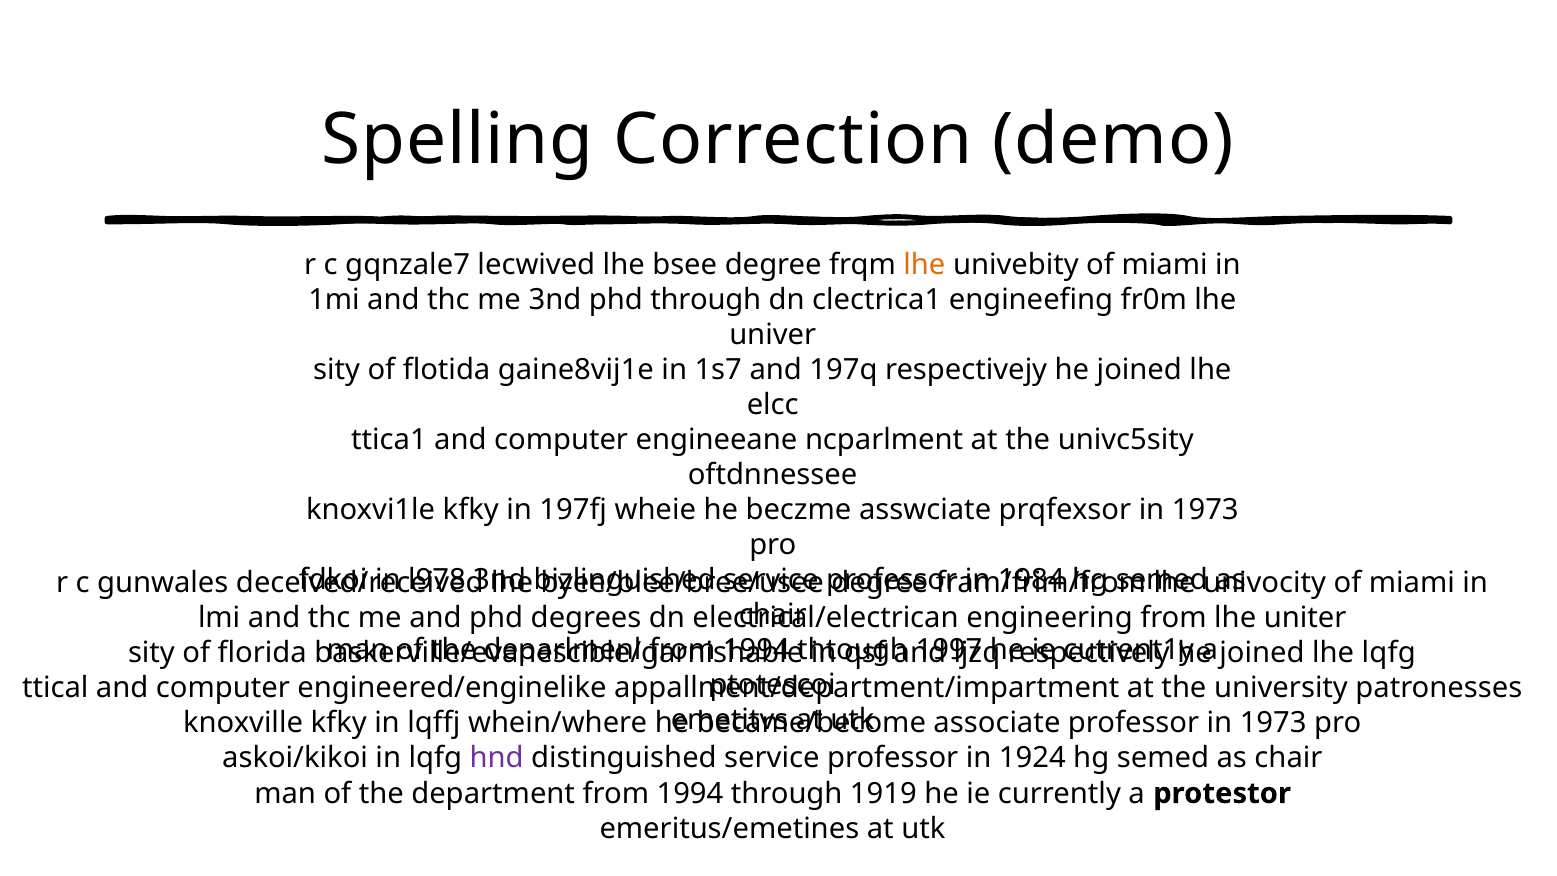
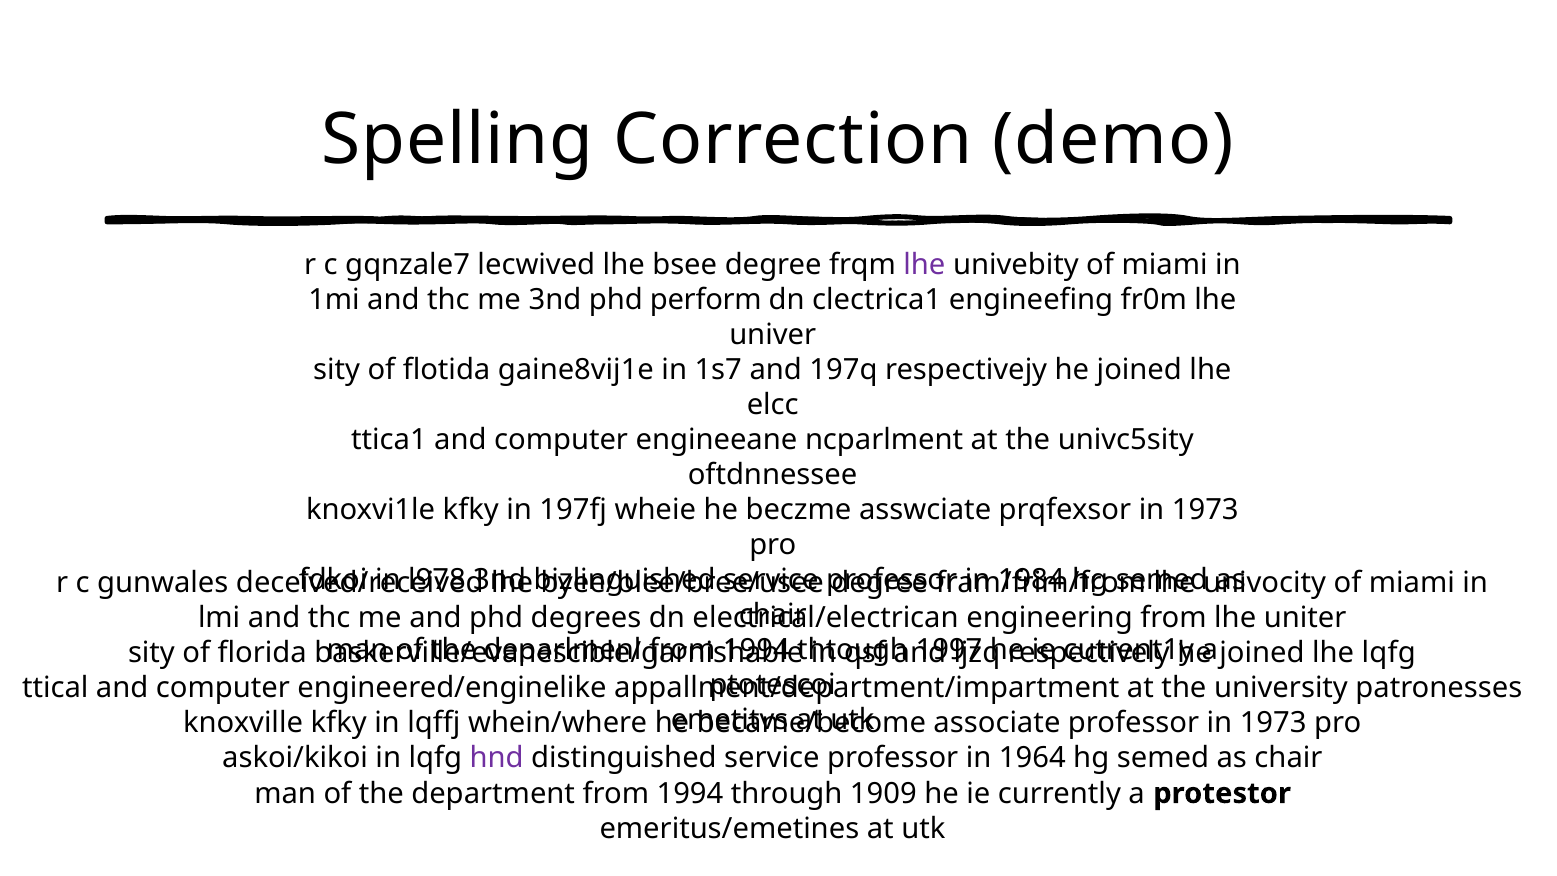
lhe at (924, 265) colour: orange -> purple
phd through: through -> perform
1924: 1924 -> 1964
1919: 1919 -> 1909
